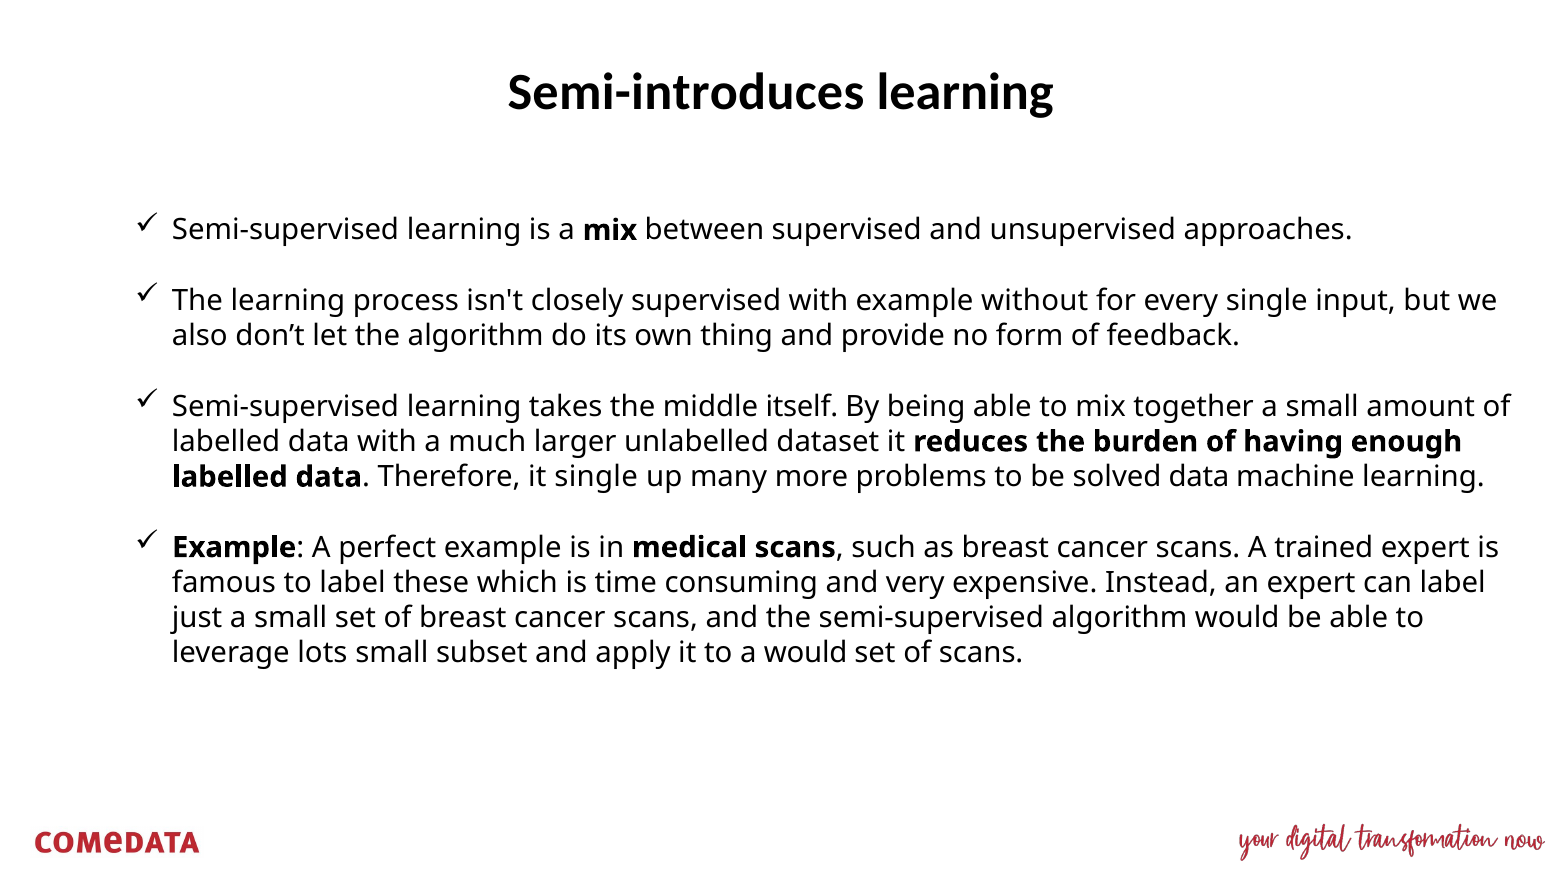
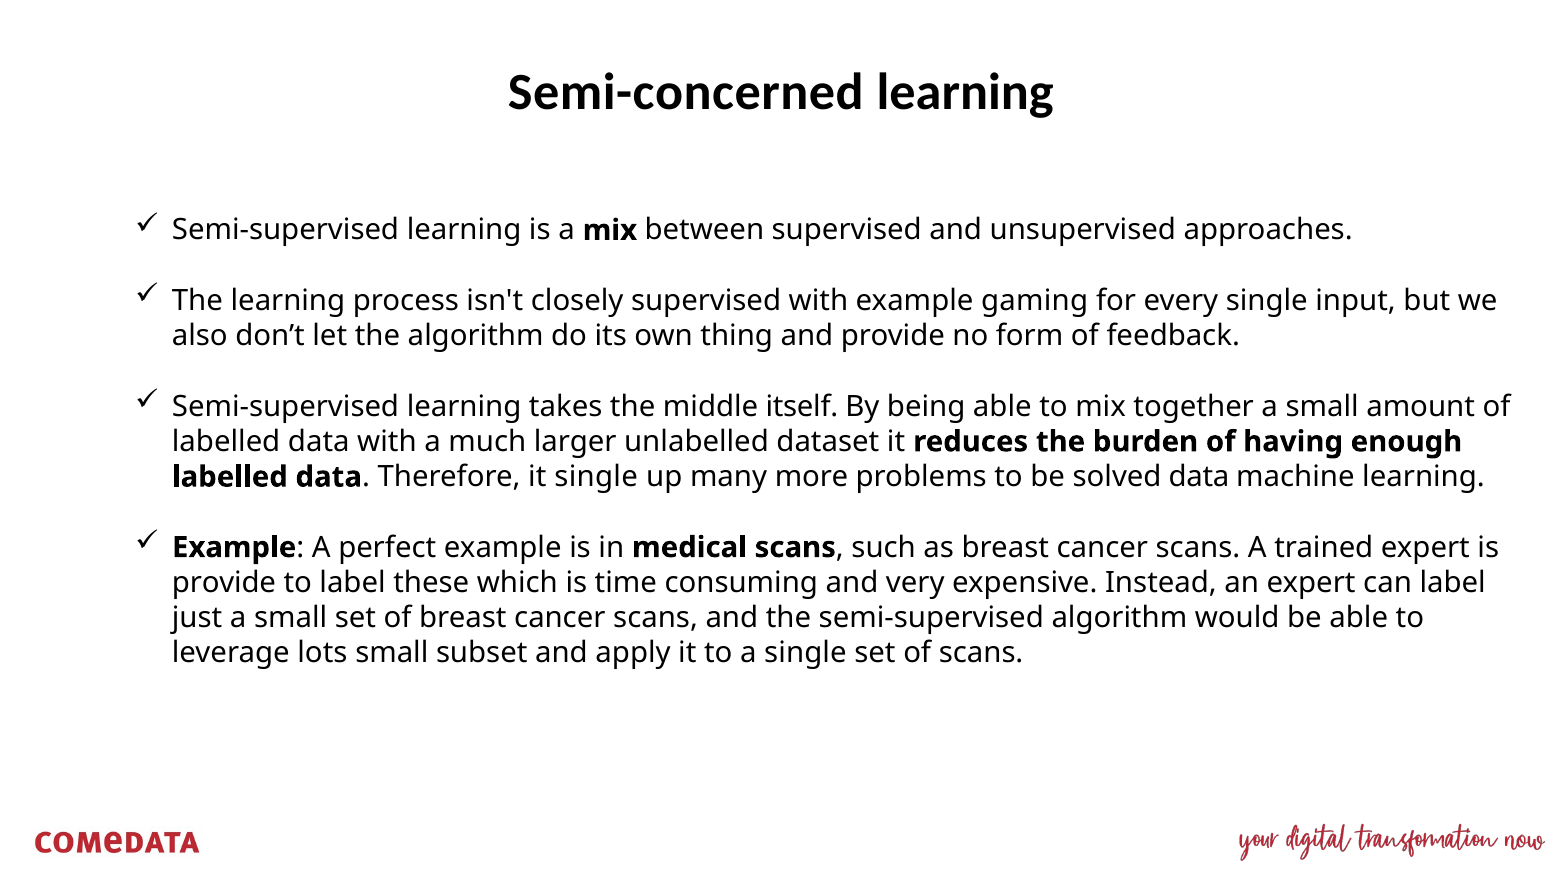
Semi-introduces: Semi-introduces -> Semi-concerned
without: without -> gaming
famous at (224, 583): famous -> provide
a would: would -> single
